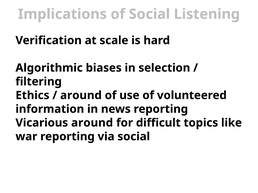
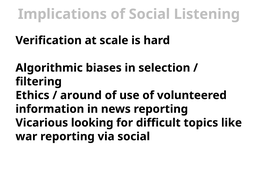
Vicarious around: around -> looking
